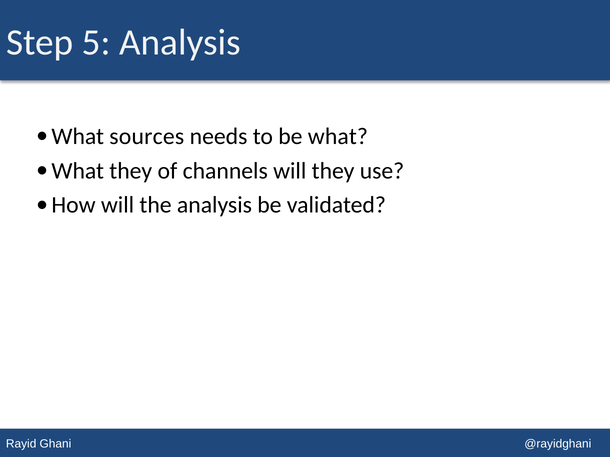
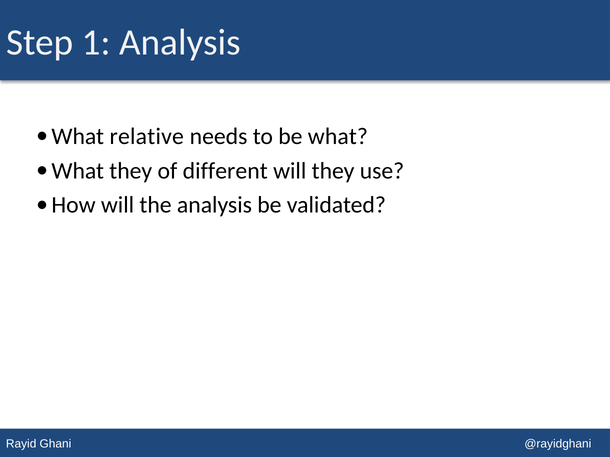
5: 5 -> 1
sources: sources -> relative
channels: channels -> different
